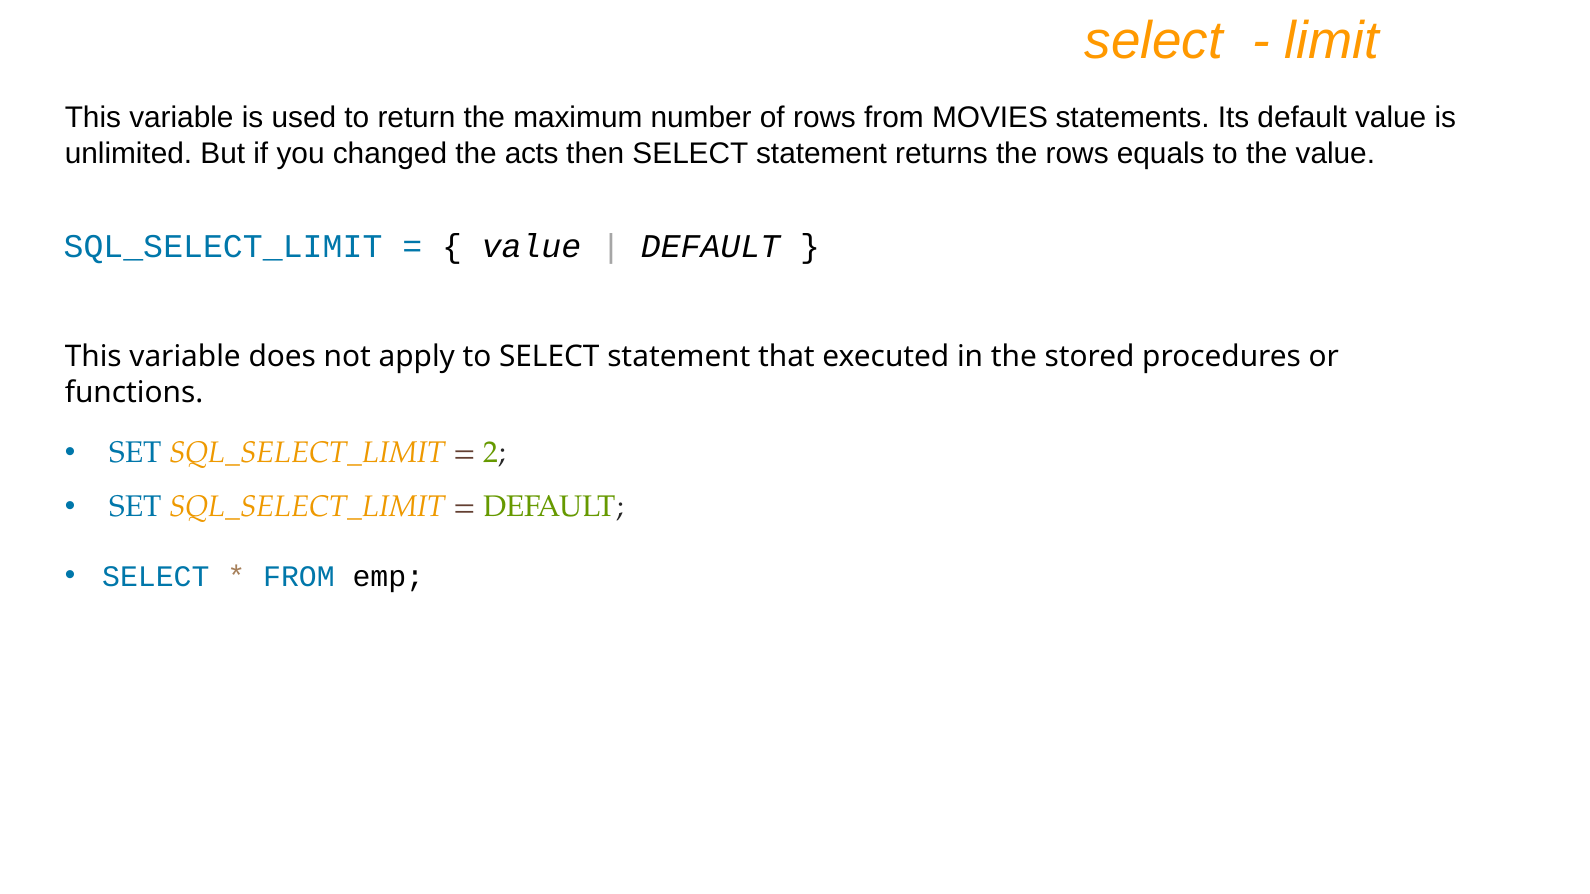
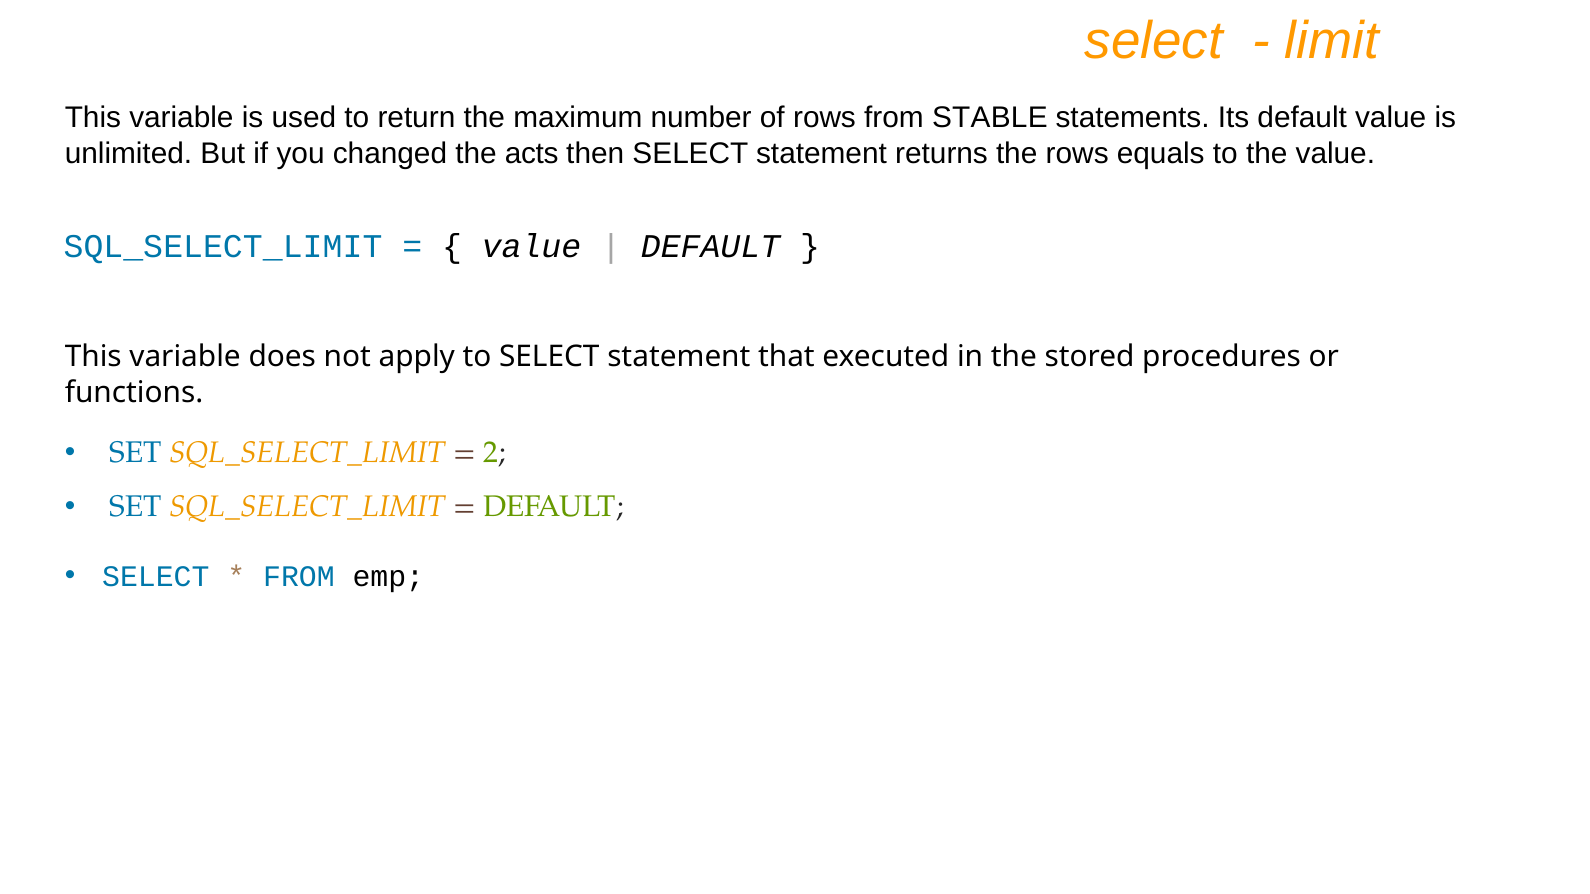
MOVIES: MOVIES -> STABLE
